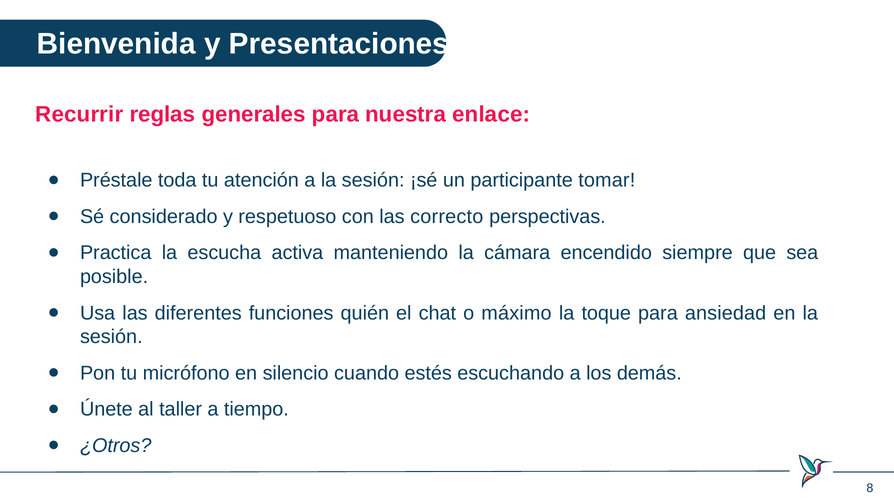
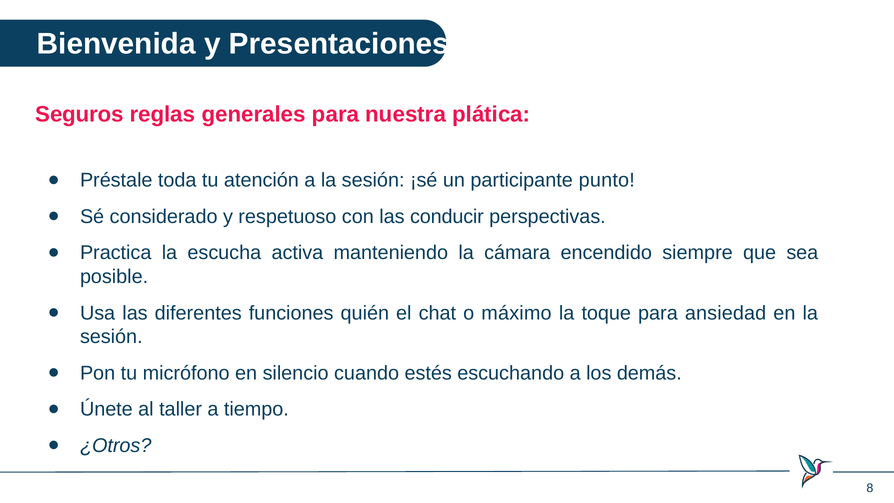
Recurrir: Recurrir -> Seguros
enlace: enlace -> plática
tomar: tomar -> punto
correcto: correcto -> conducir
